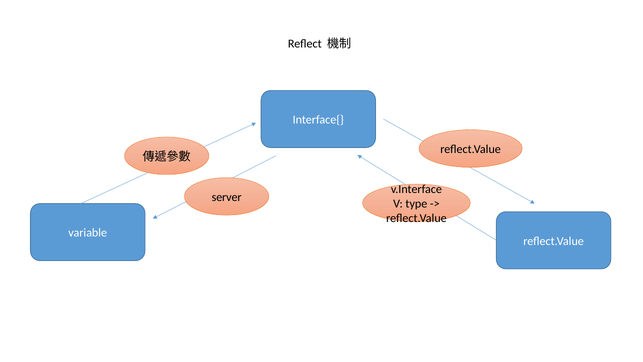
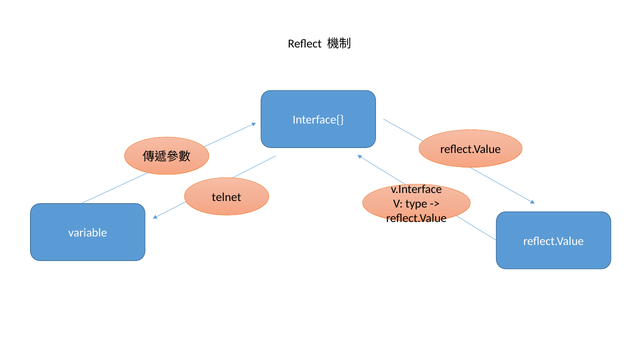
server: server -> telnet
